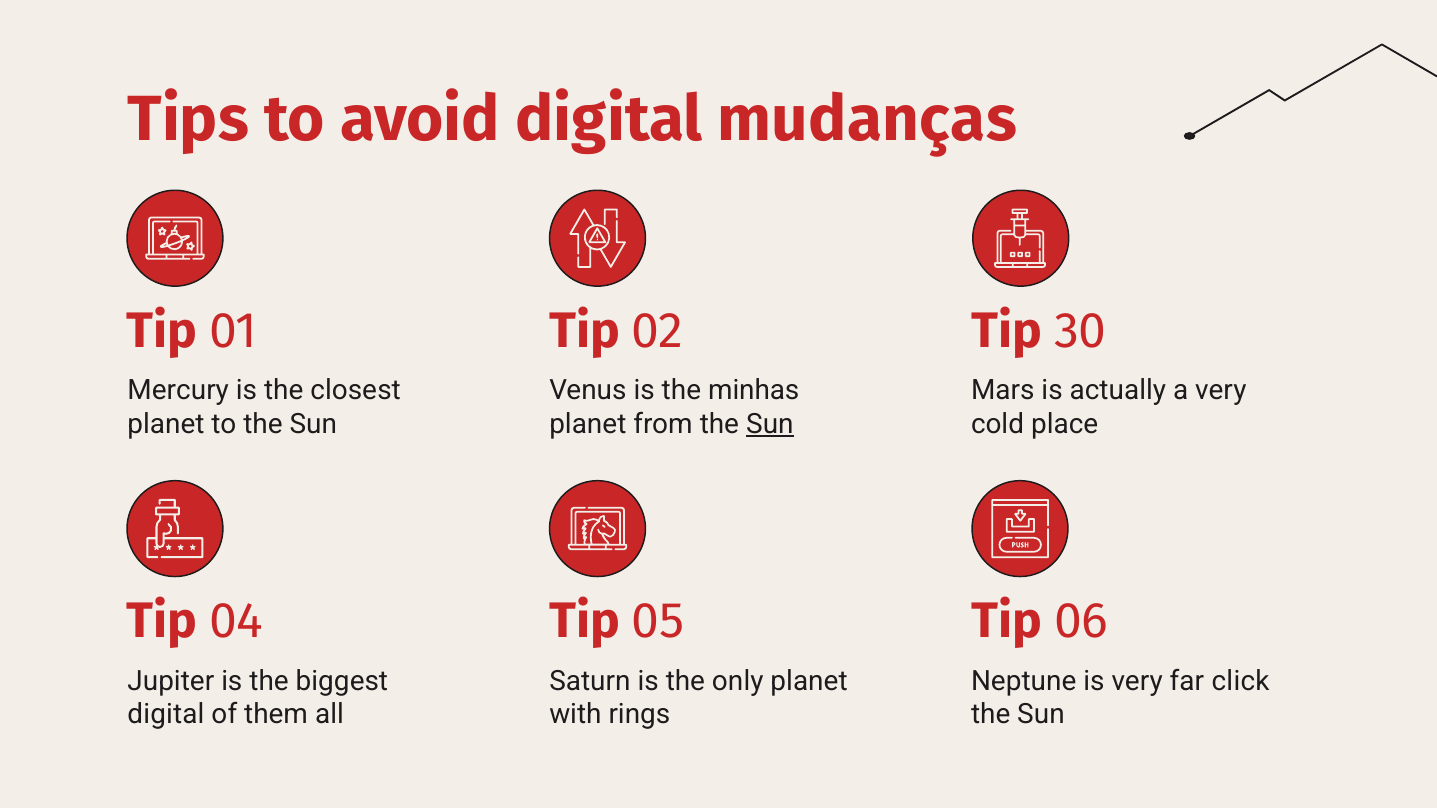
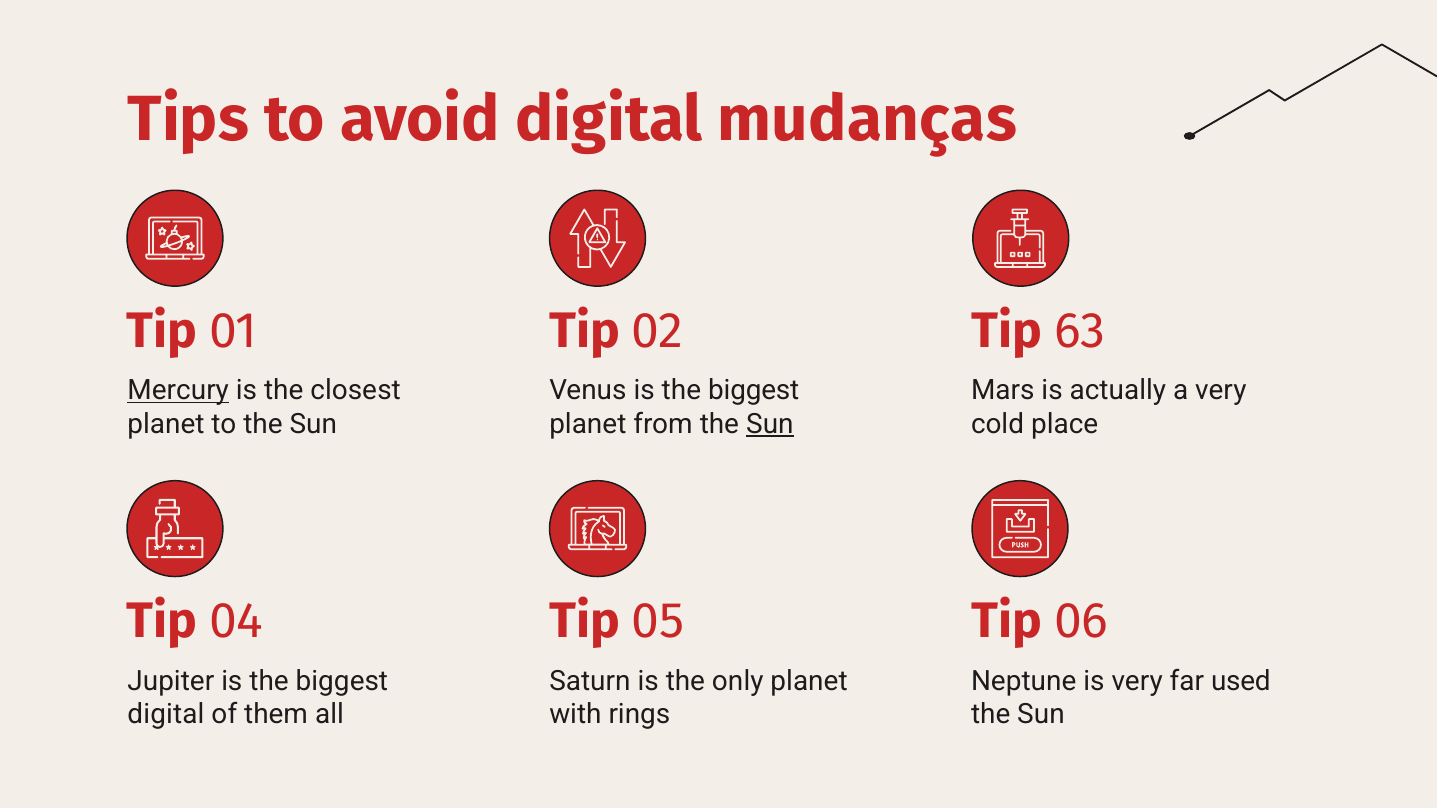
30: 30 -> 63
Mercury underline: none -> present
Venus is the minhas: minhas -> biggest
click: click -> used
